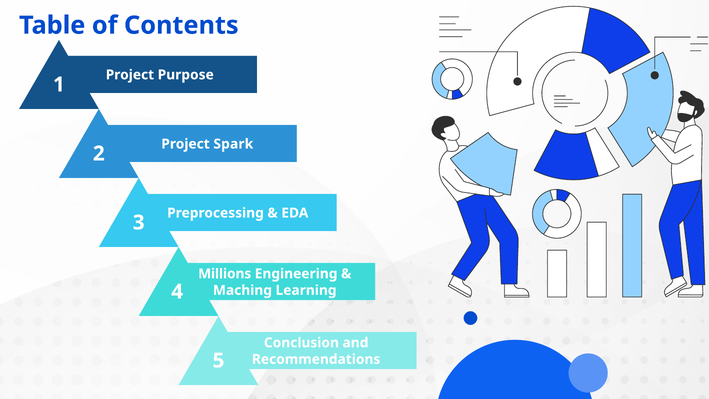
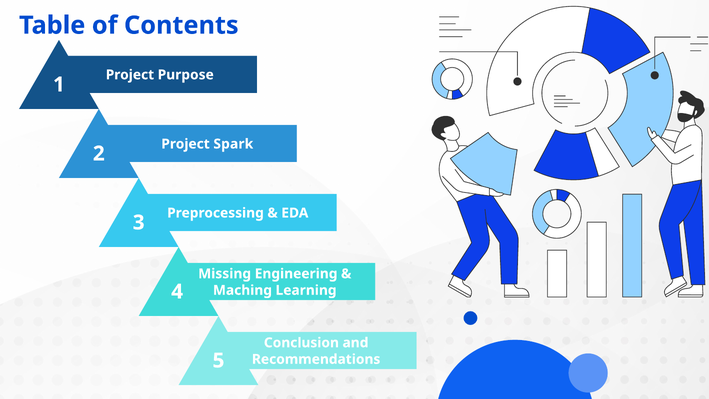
Millions: Millions -> Missing
